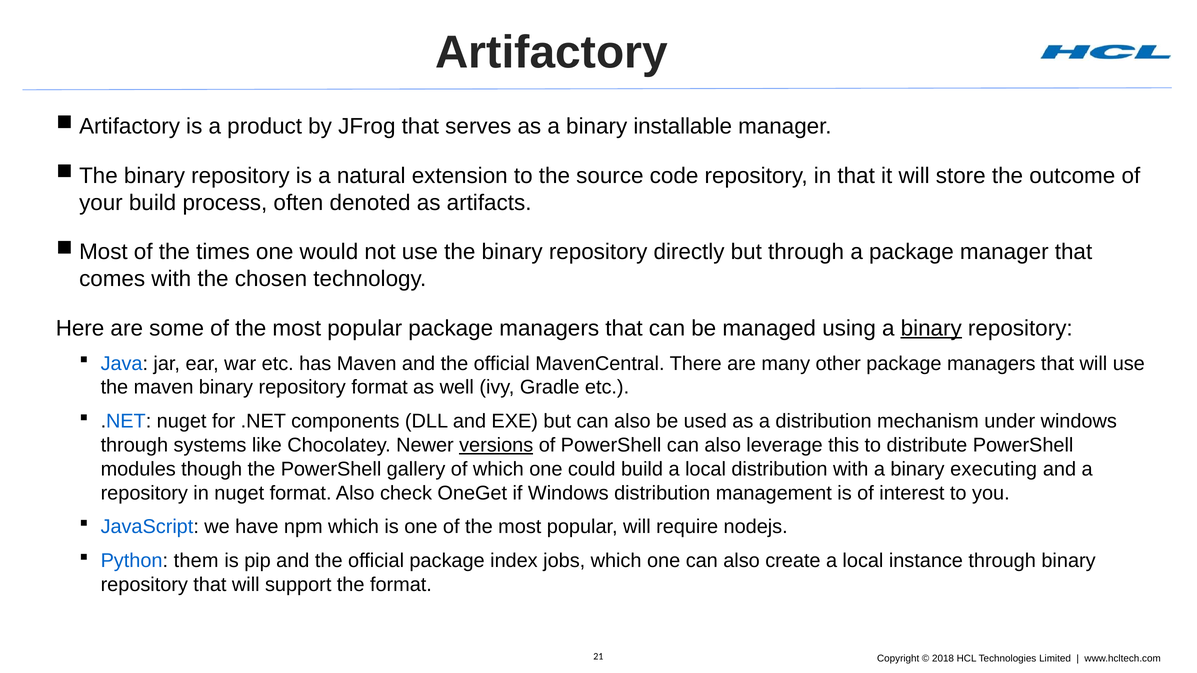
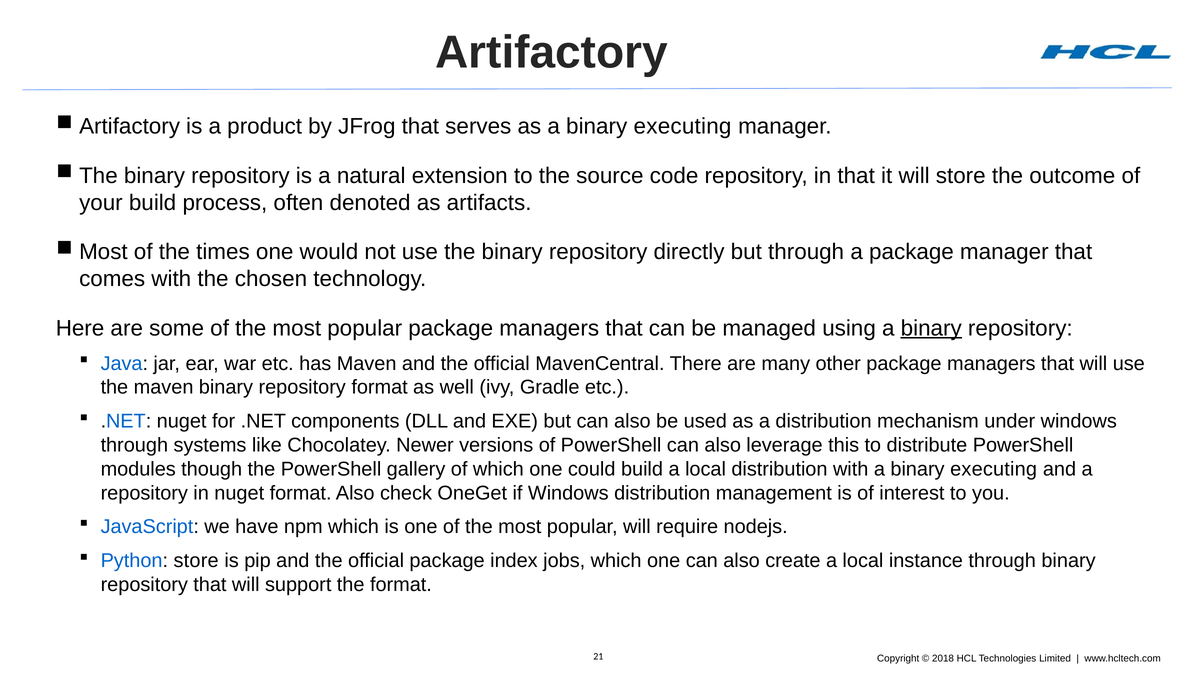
as a binary installable: installable -> executing
versions underline: present -> none
Python them: them -> store
